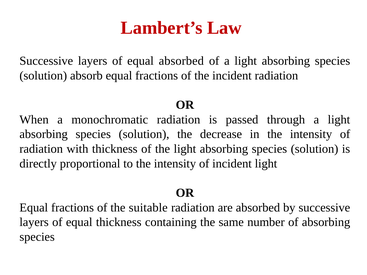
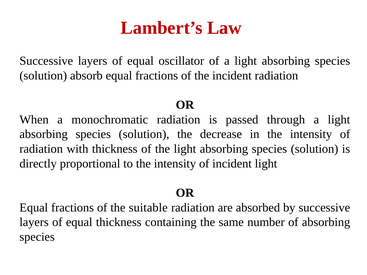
equal absorbed: absorbed -> oscillator
